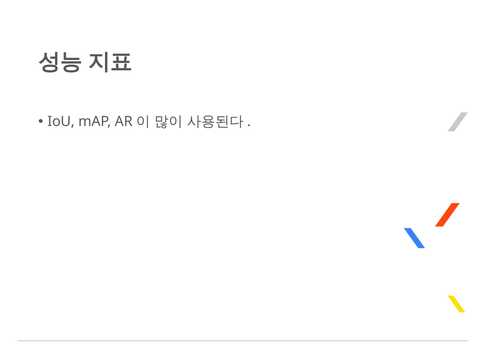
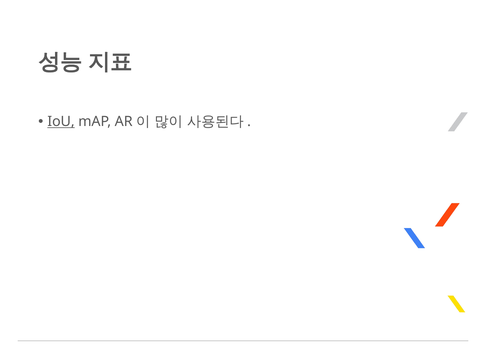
IoU underline: none -> present
